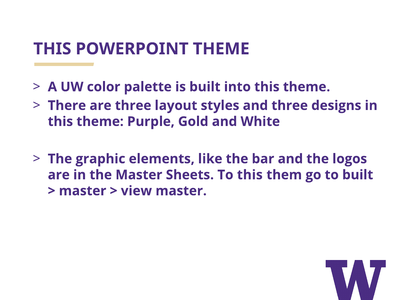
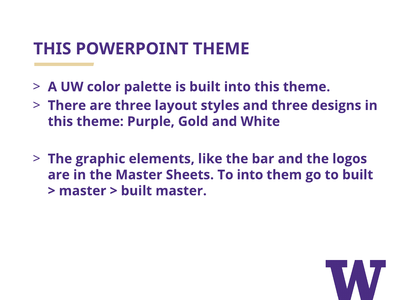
To this: this -> into
view at (136, 191): view -> built
